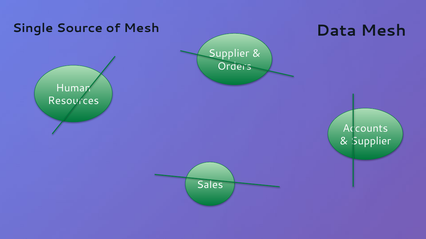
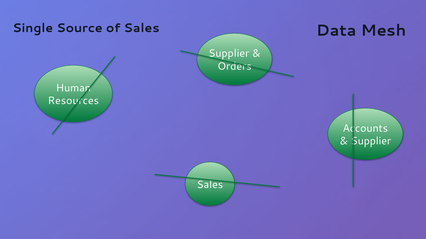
of Mesh: Mesh -> Sales
